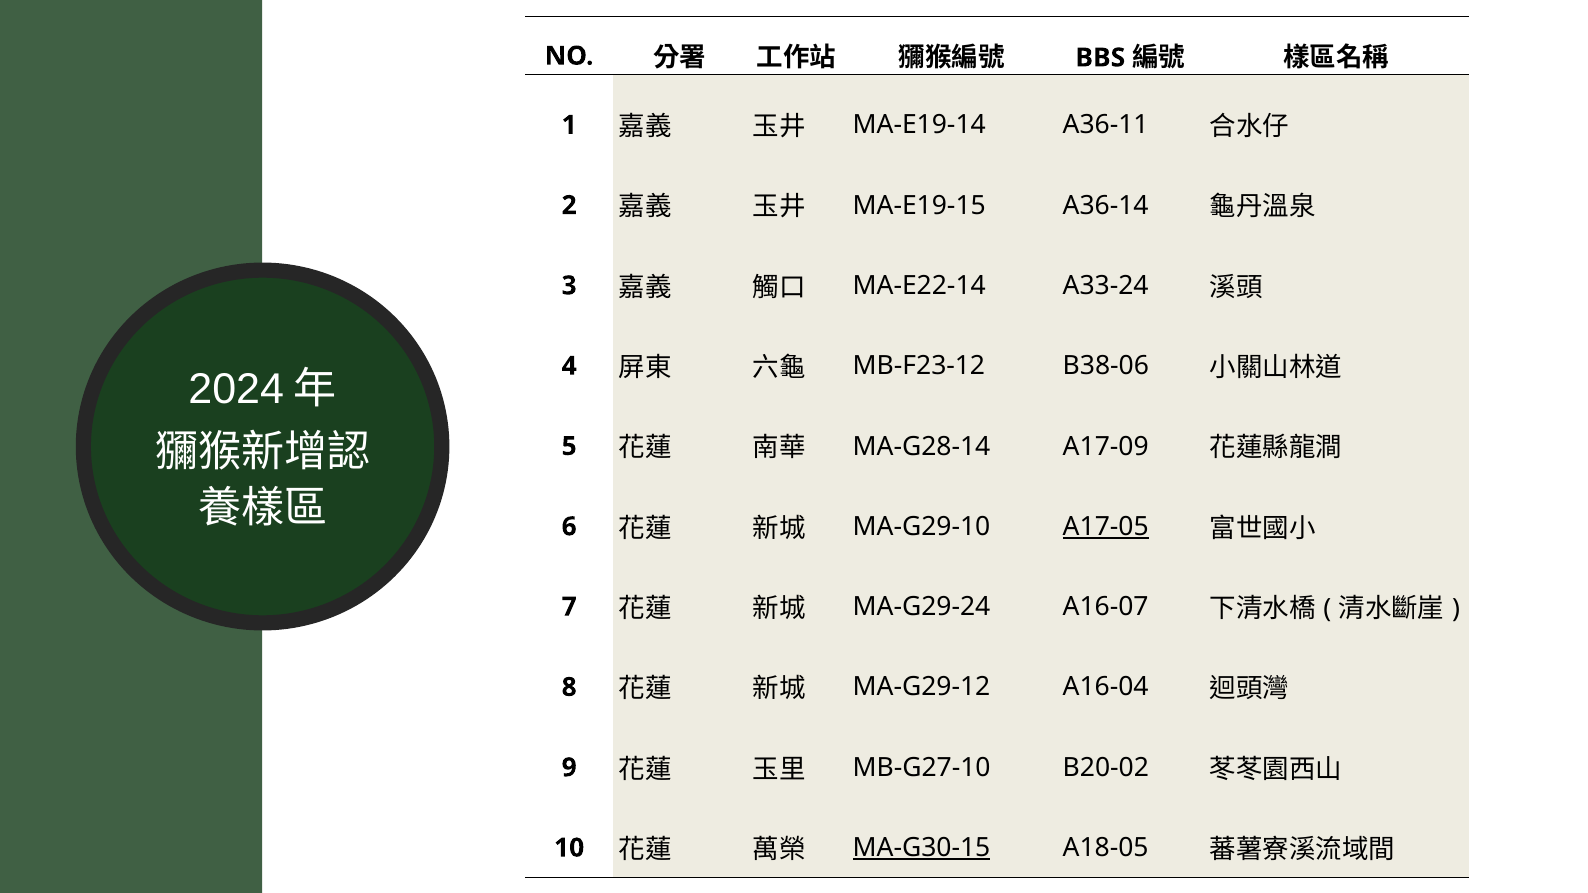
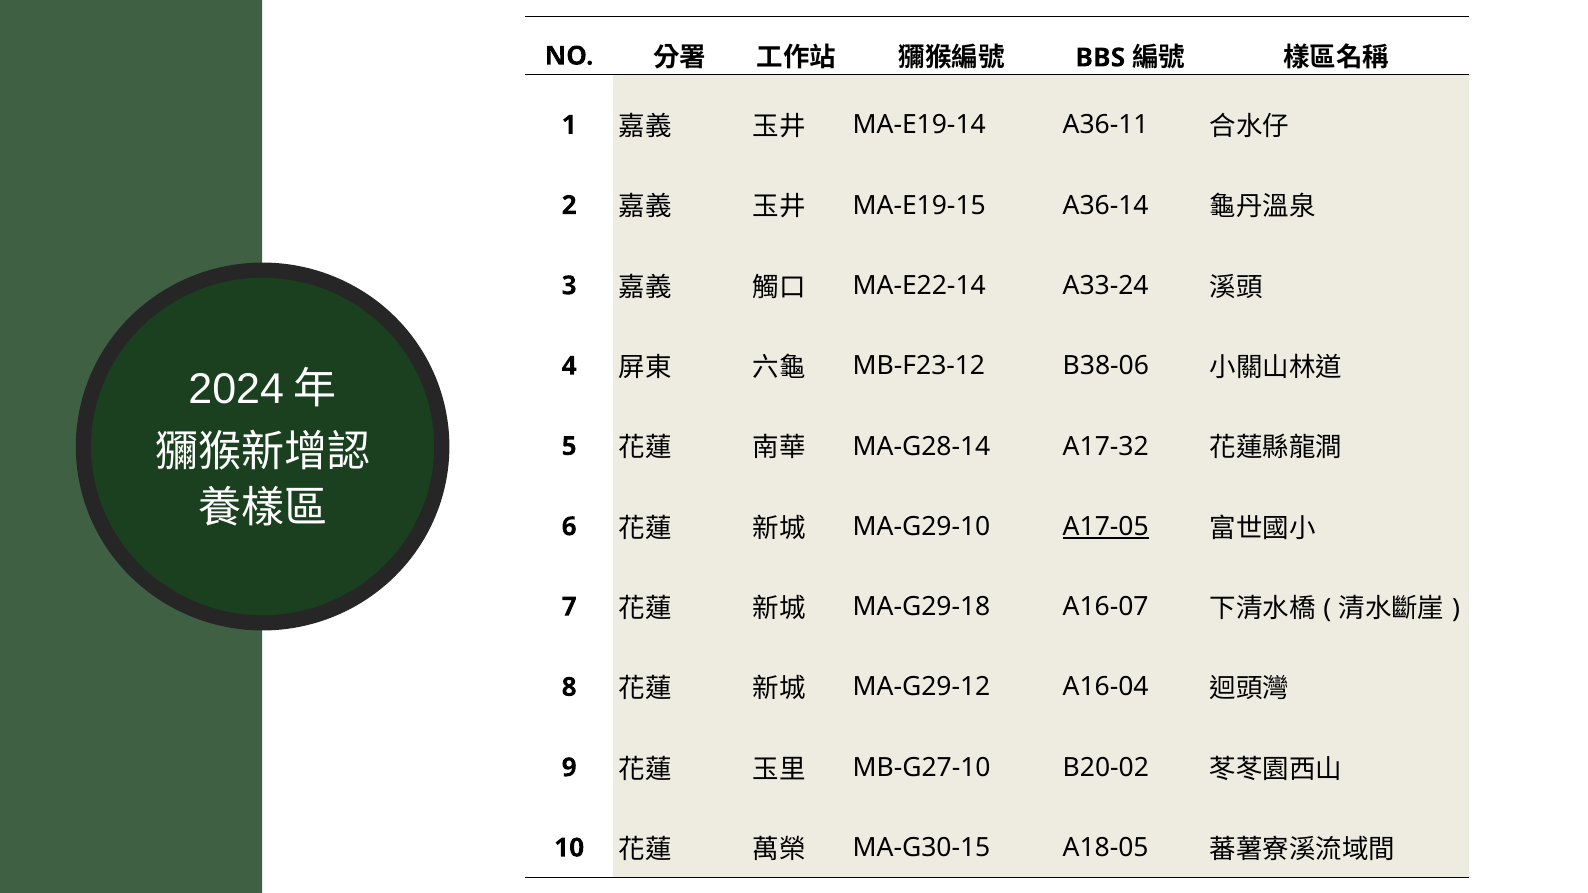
A17-09: A17-09 -> A17-32
MA-G29-24: MA-G29-24 -> MA-G29-18
MA-G30-15 underline: present -> none
